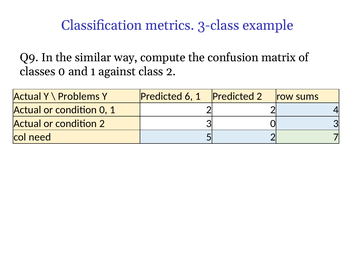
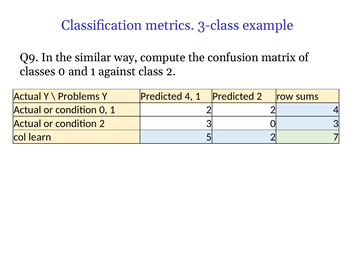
Predicted 6: 6 -> 4
need: need -> learn
